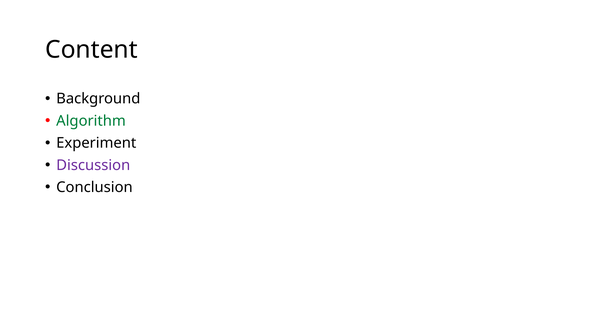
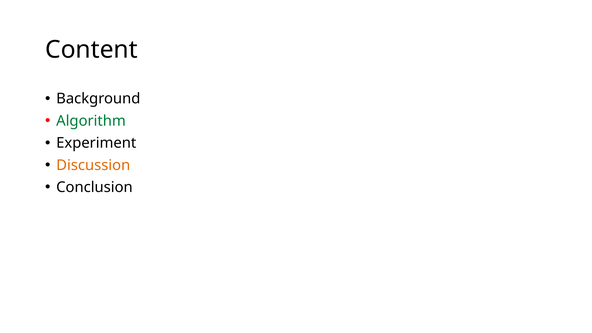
Discussion colour: purple -> orange
